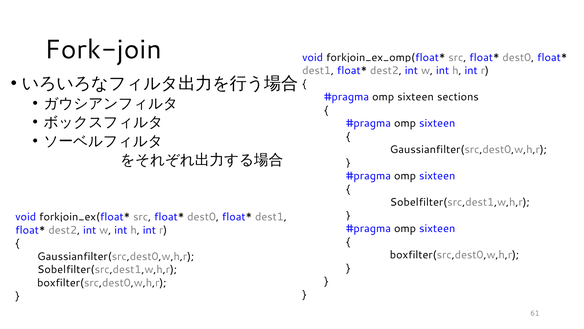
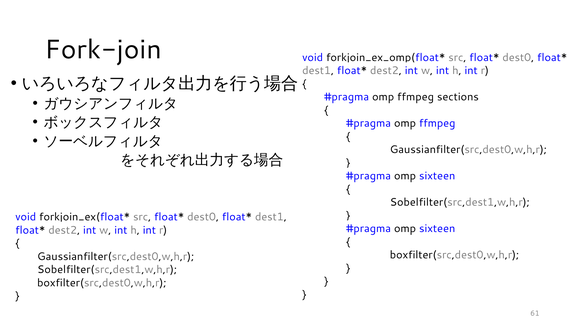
sixteen at (416, 97): sixteen -> ffmpeg
sixteen at (437, 123): sixteen -> ffmpeg
